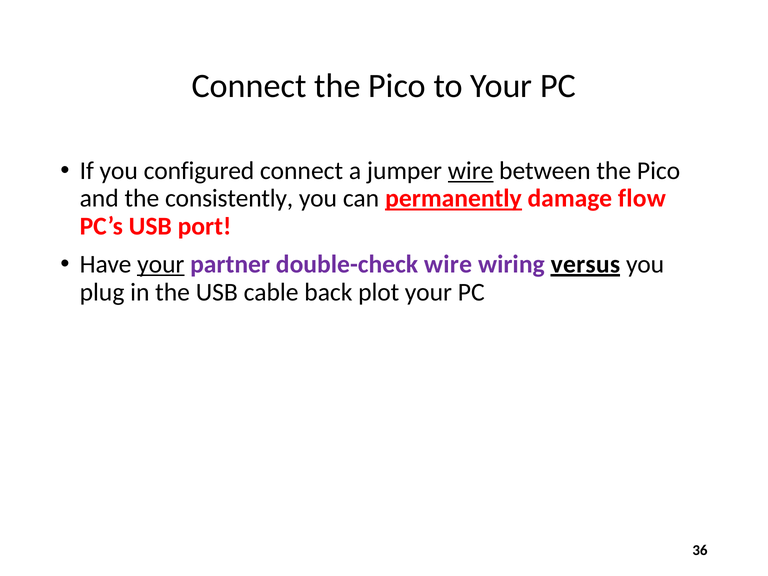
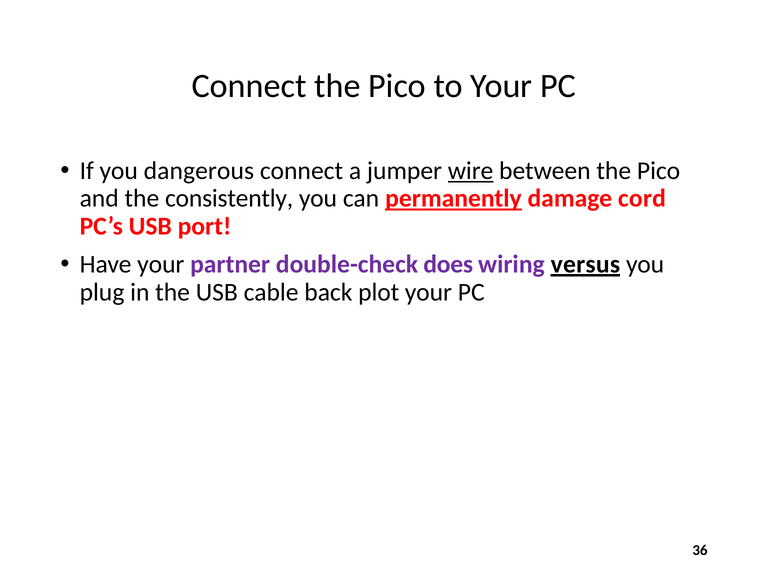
configured: configured -> dangerous
flow: flow -> cord
your at (161, 264) underline: present -> none
double-check wire: wire -> does
